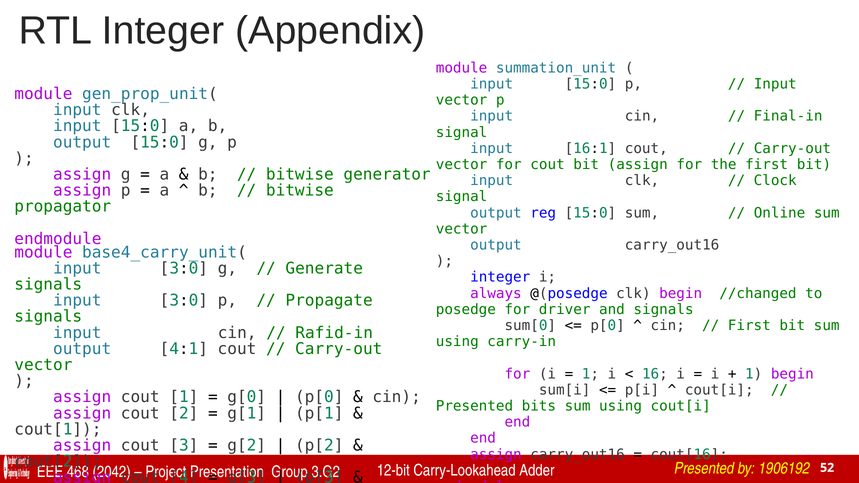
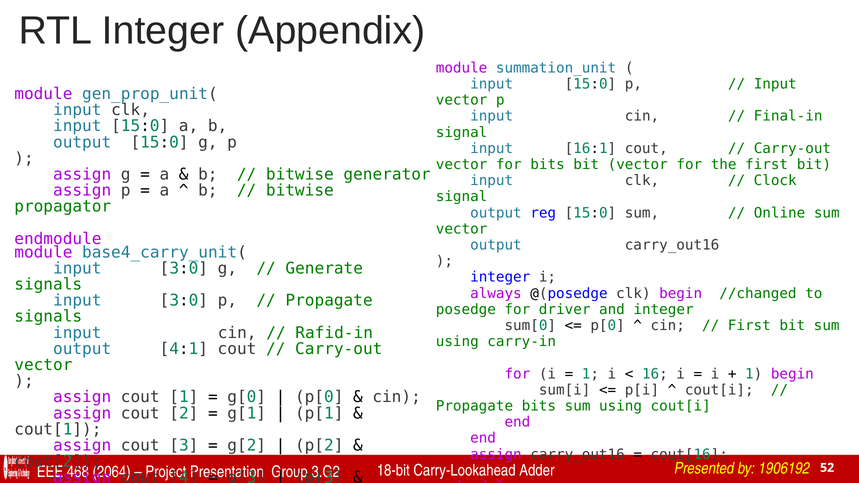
for cout: cout -> bits
bit assign: assign -> vector
and signals: signals -> integer
Presented at (474, 406): Presented -> Propagate
2042: 2042 -> 2064
12-bit: 12-bit -> 18-bit
